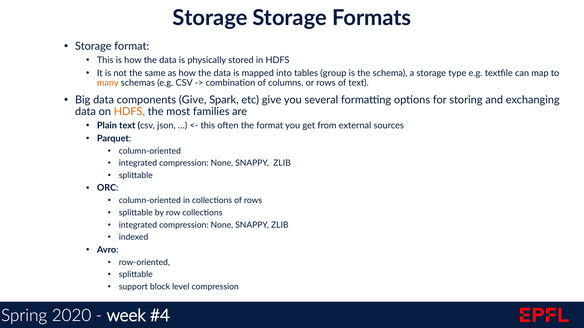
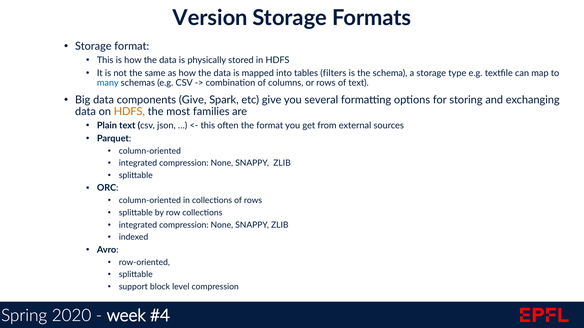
Storage at (210, 18): Storage -> Version
group: group -> filters
many colour: orange -> blue
